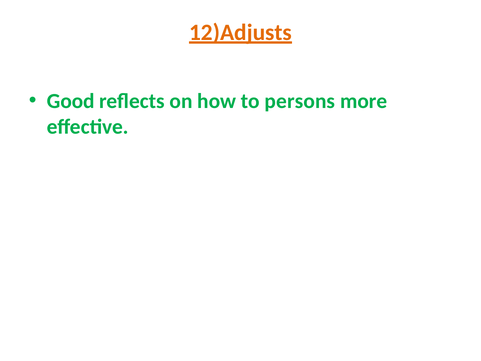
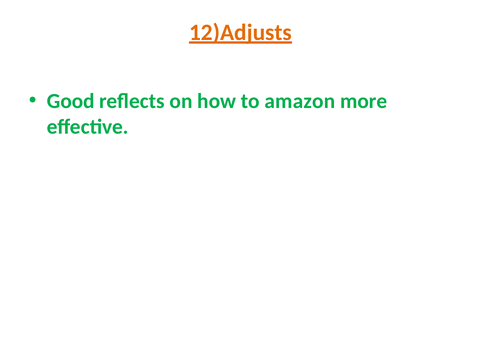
persons: persons -> amazon
